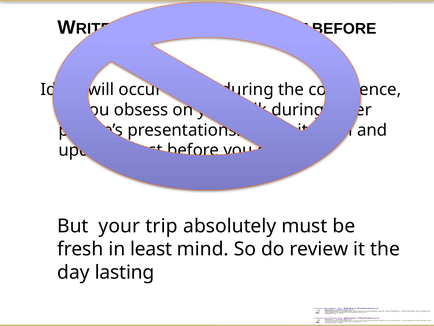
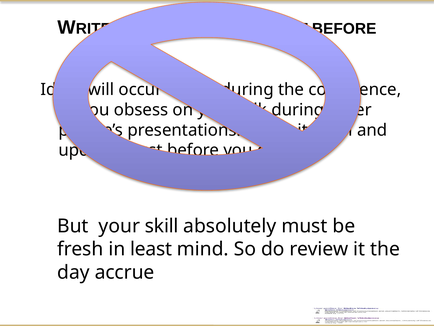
trip: trip -> skill
lasting: lasting -> accrue
